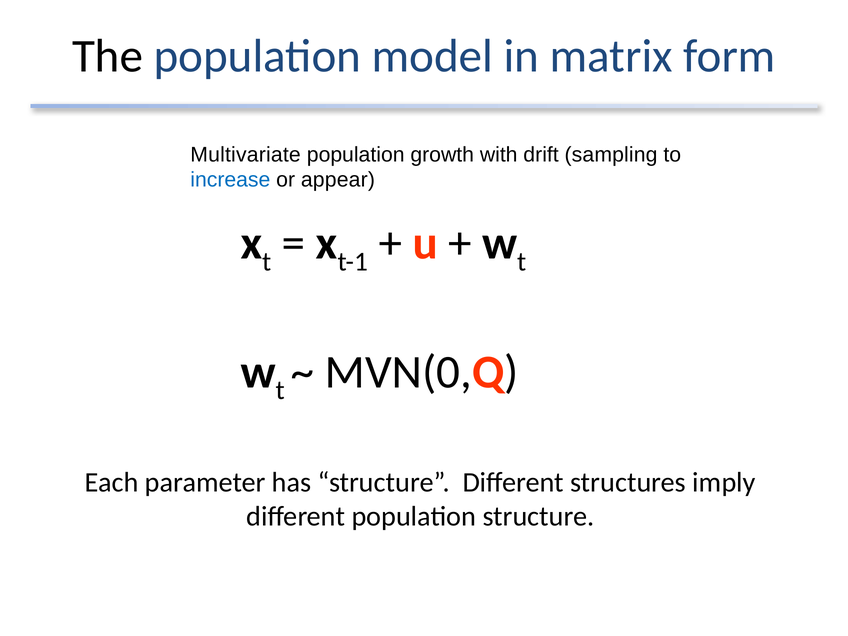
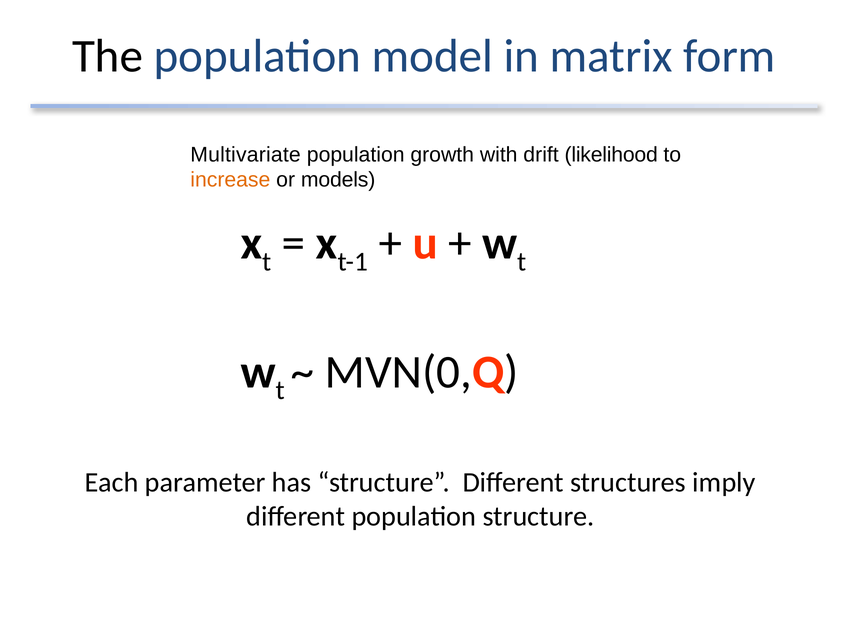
sampling: sampling -> likelihood
increase colour: blue -> orange
appear: appear -> models
